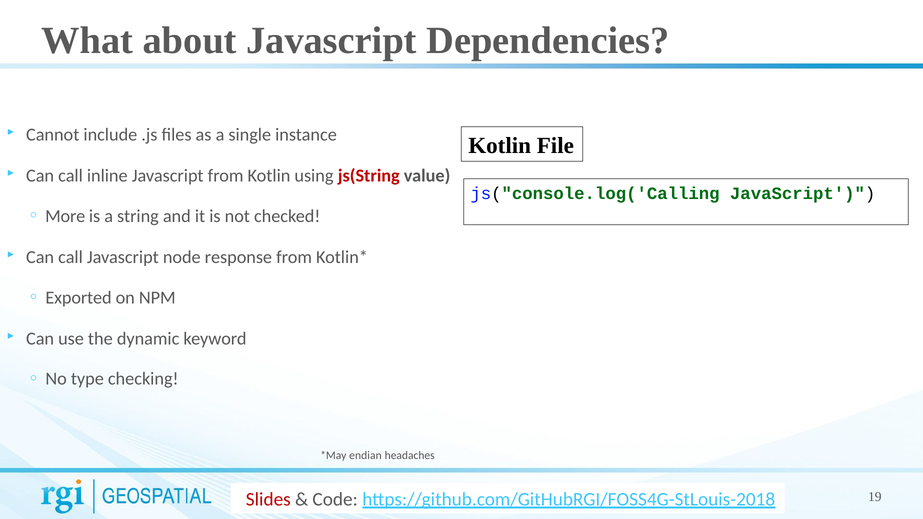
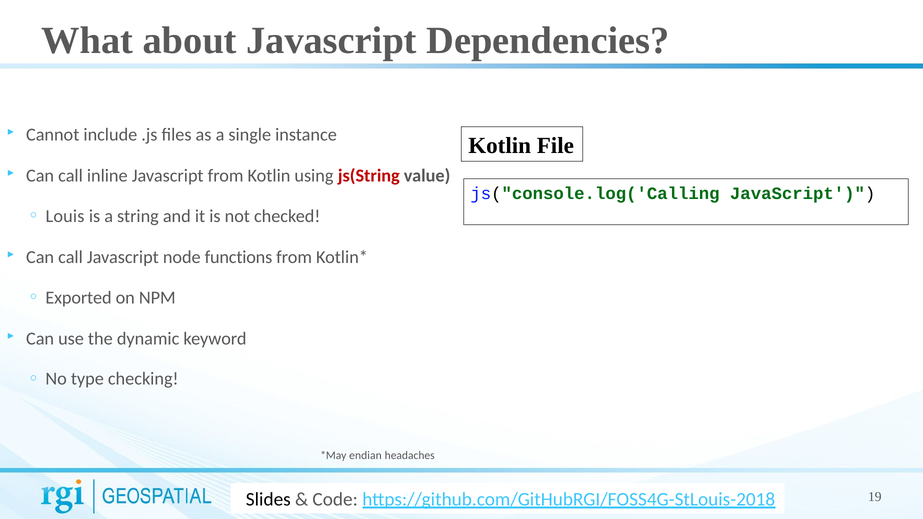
More: More -> Louis
response: response -> functions
Slides colour: red -> black
